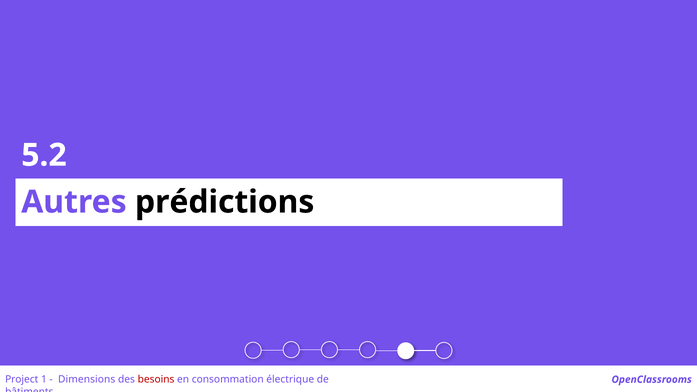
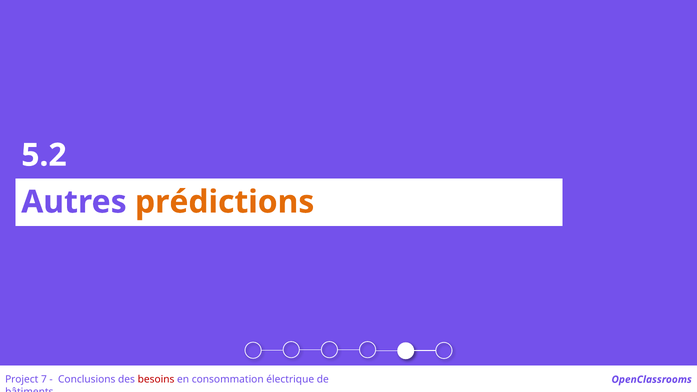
prédictions colour: black -> orange
1: 1 -> 7
Dimensions: Dimensions -> Conclusions
